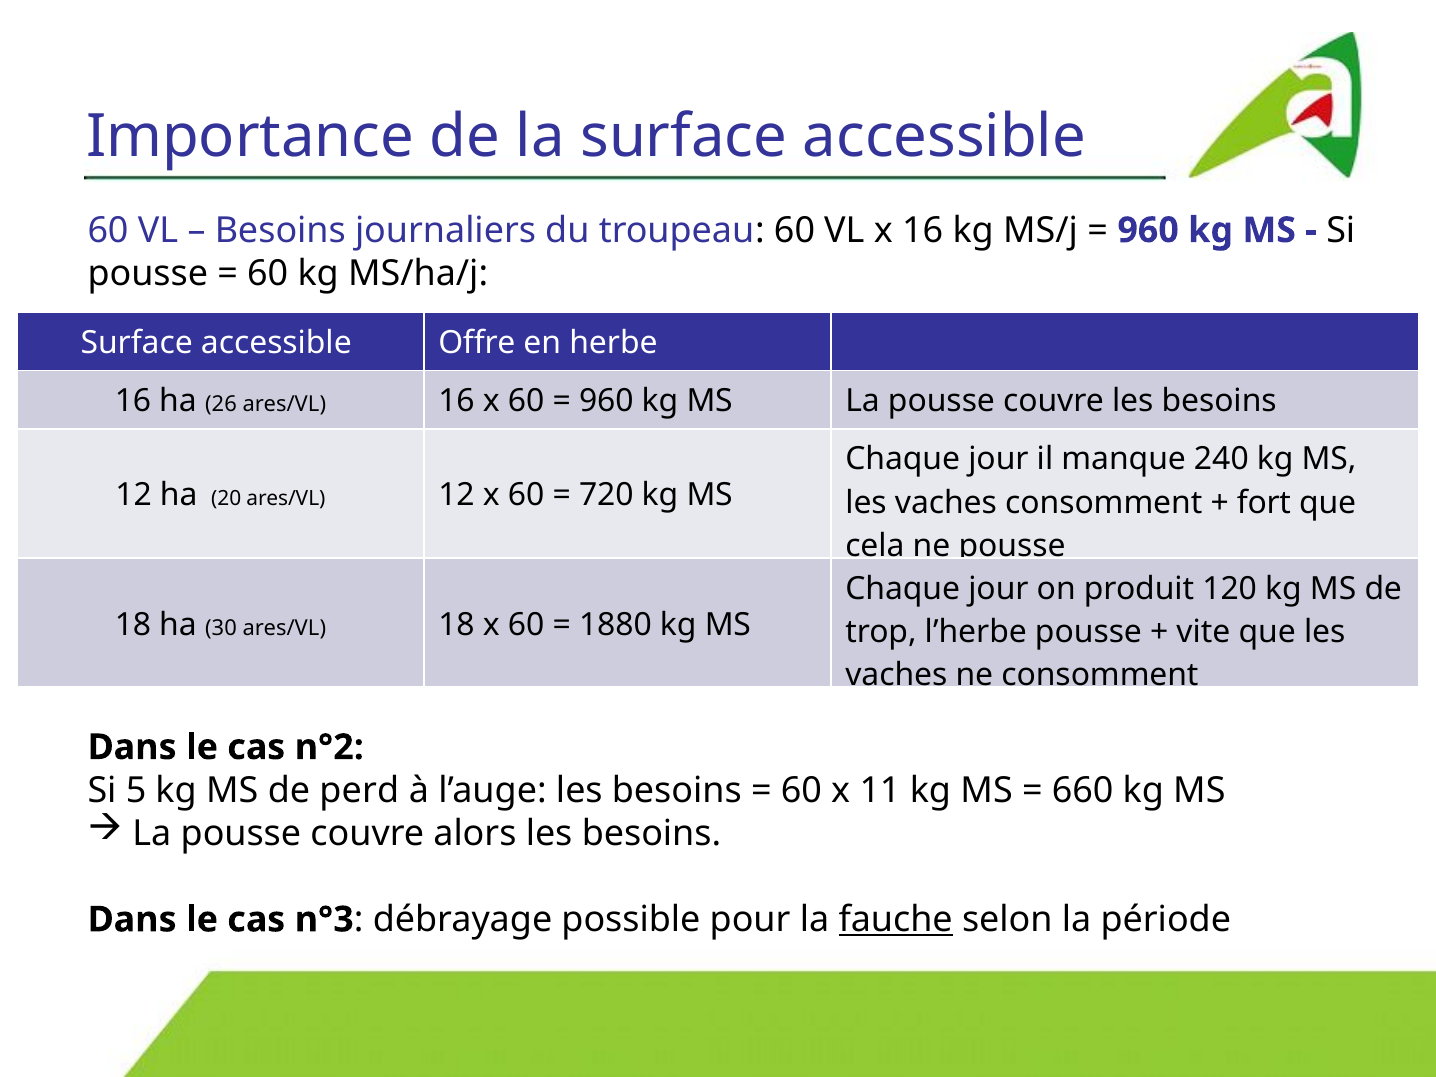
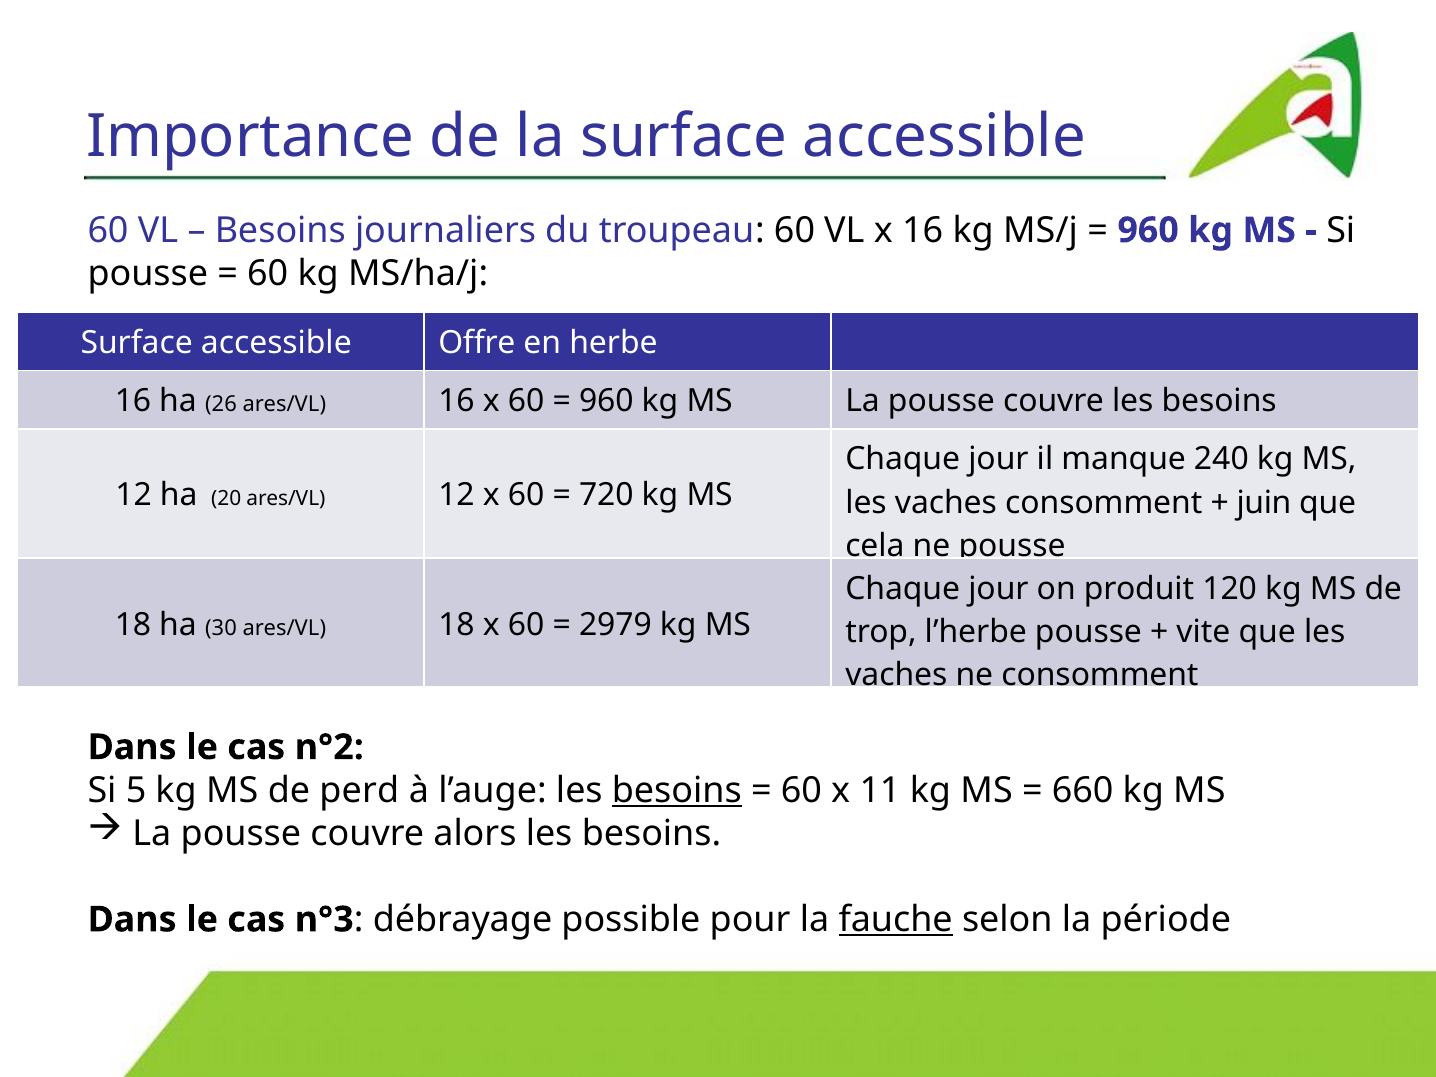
fort: fort -> juin
1880: 1880 -> 2979
besoins at (677, 790) underline: none -> present
